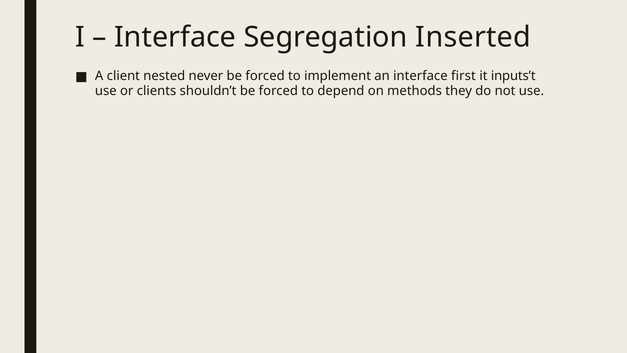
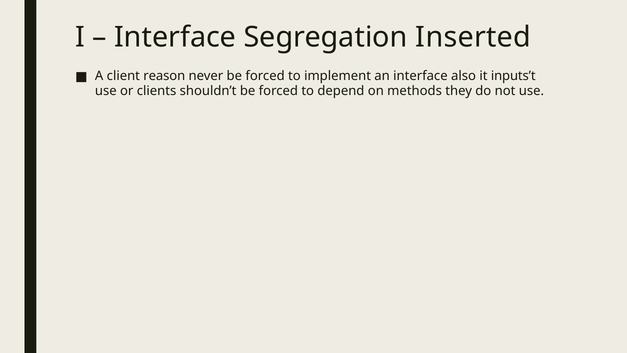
nested: nested -> reason
first: first -> also
